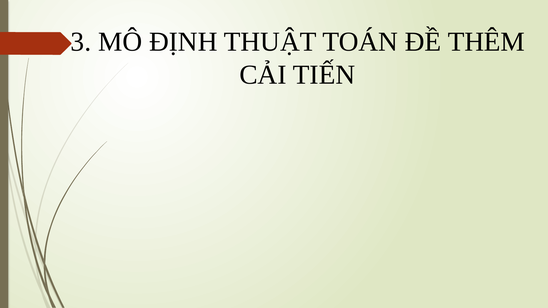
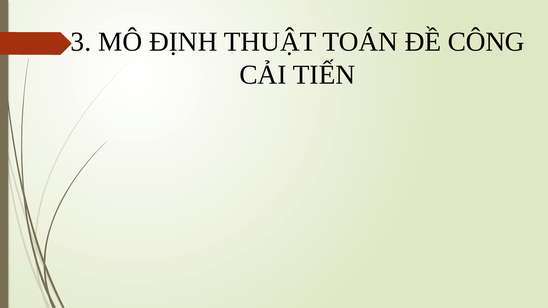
THÊM: THÊM -> CÔNG
